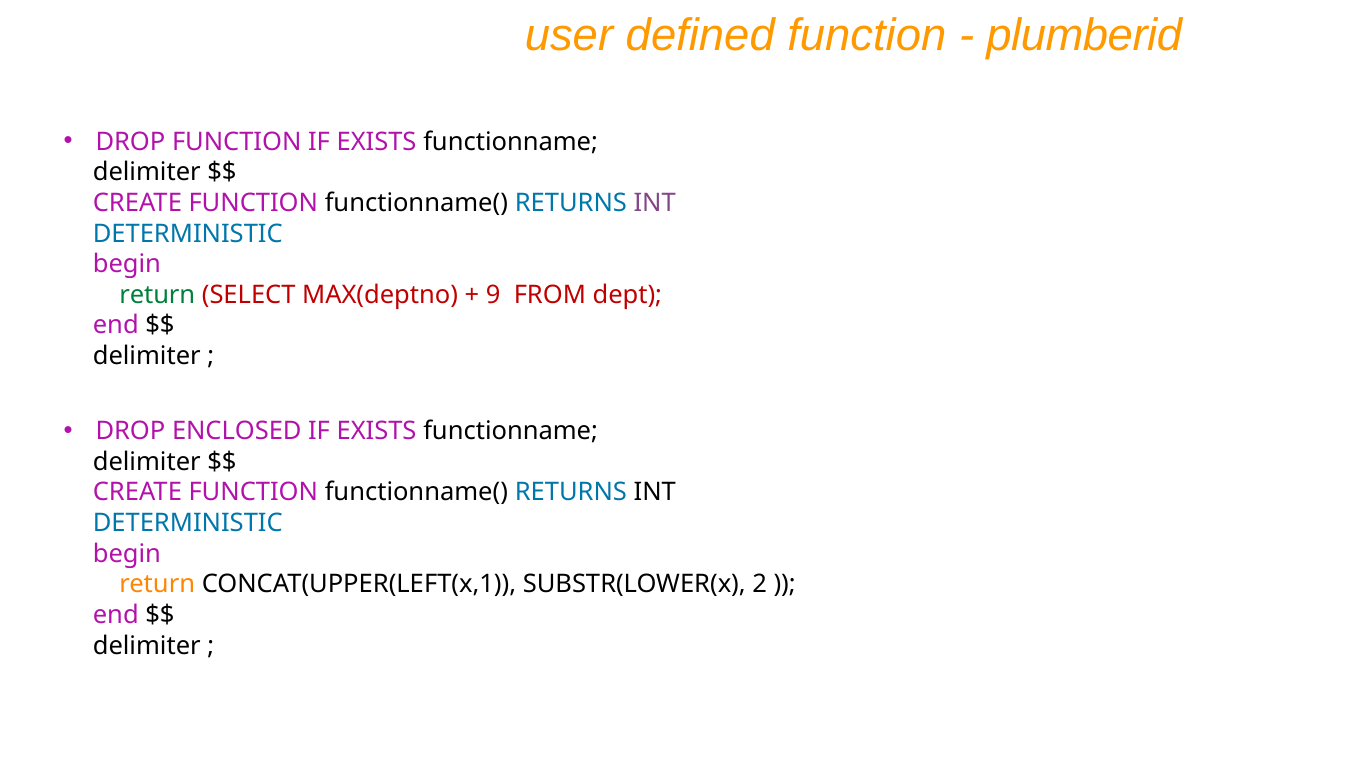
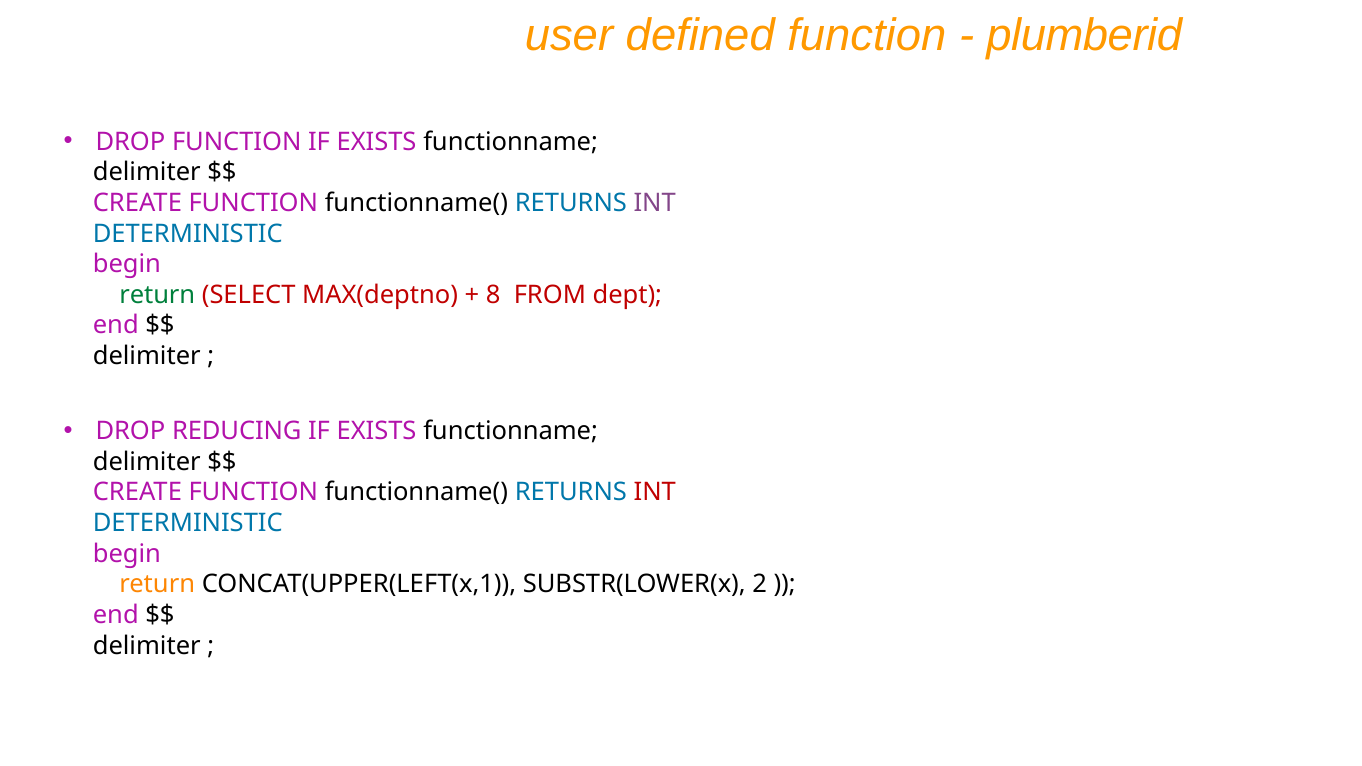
9: 9 -> 8
ENCLOSED: ENCLOSED -> REDUCING
INT at (655, 493) colour: black -> red
